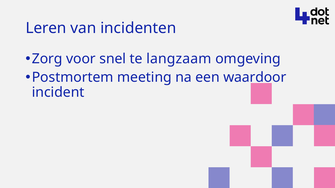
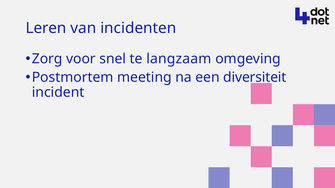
waardoor: waardoor -> diversiteit
